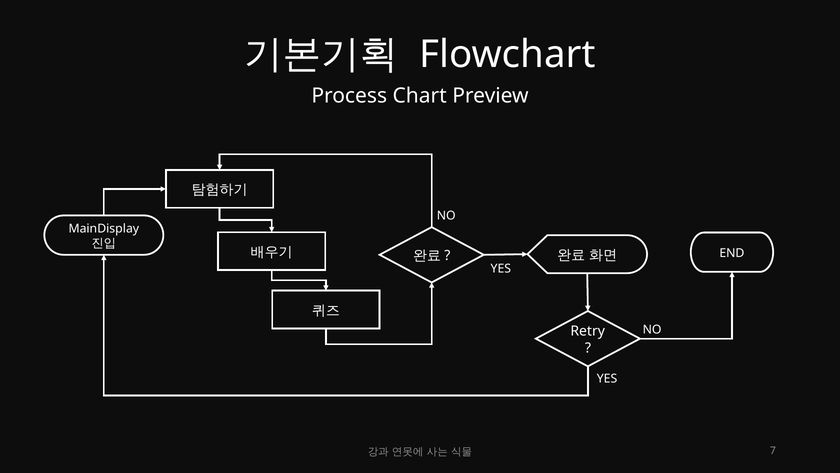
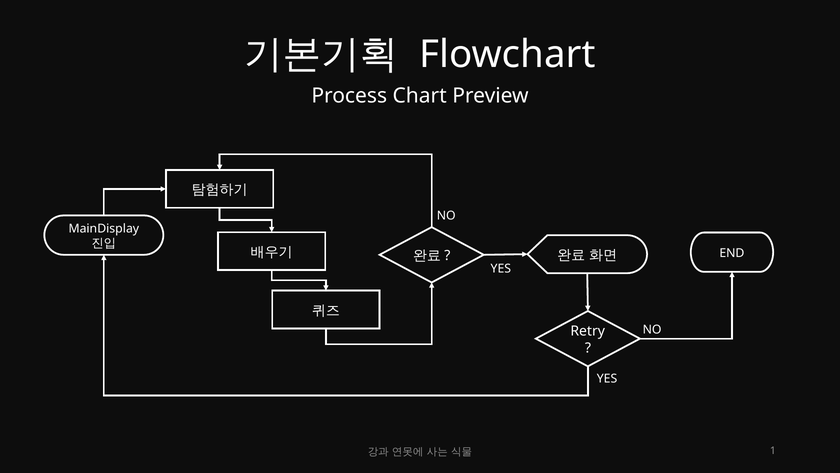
7: 7 -> 1
